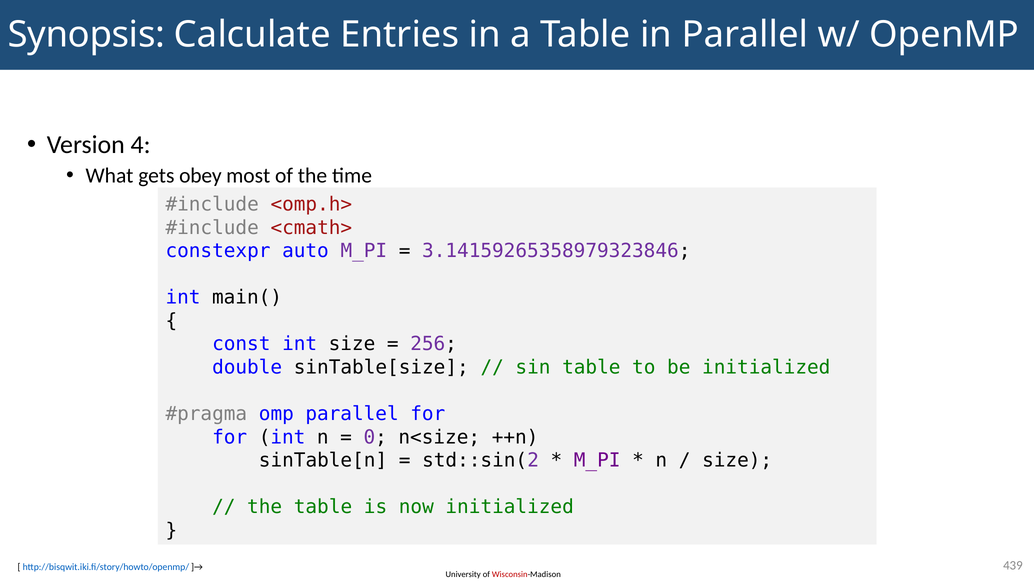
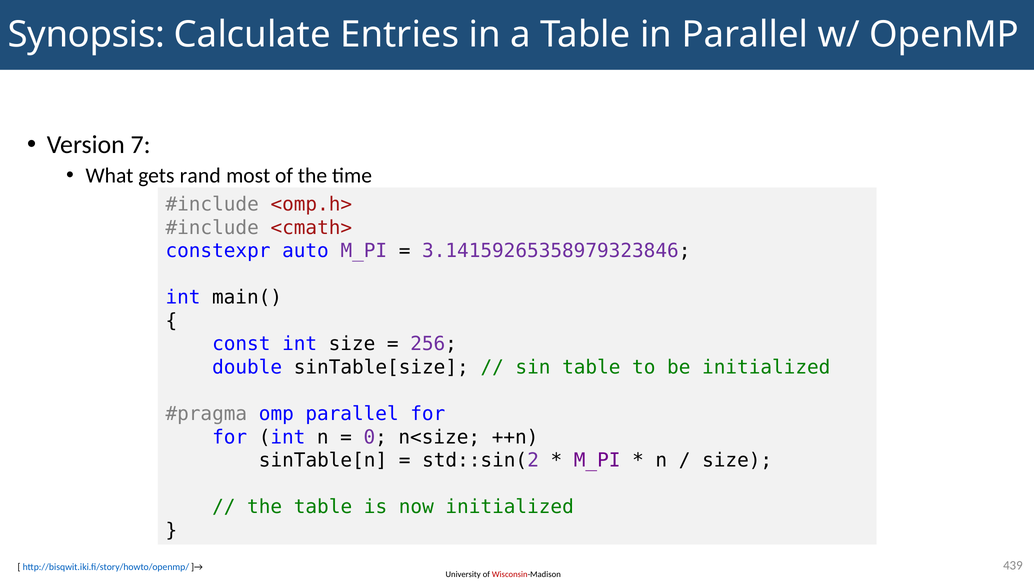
4: 4 -> 7
obey: obey -> rand
